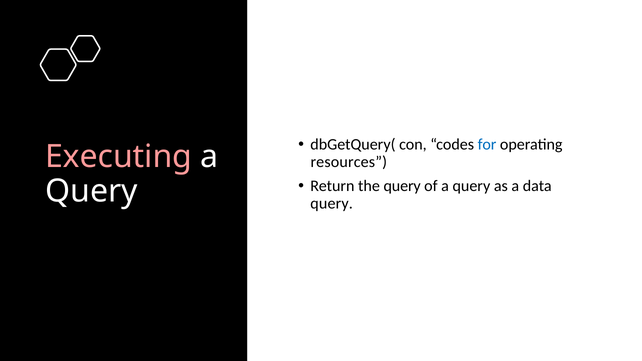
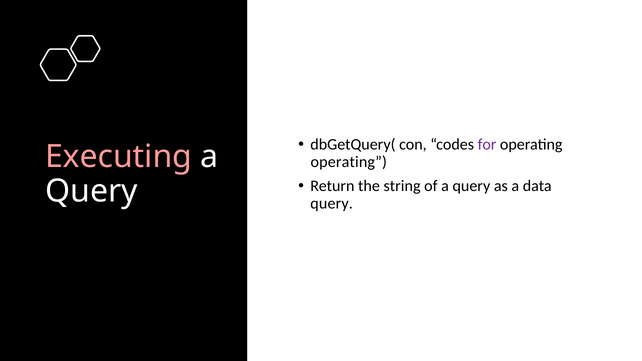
for colour: blue -> purple
resources at (349, 162): resources -> operating
the query: query -> string
